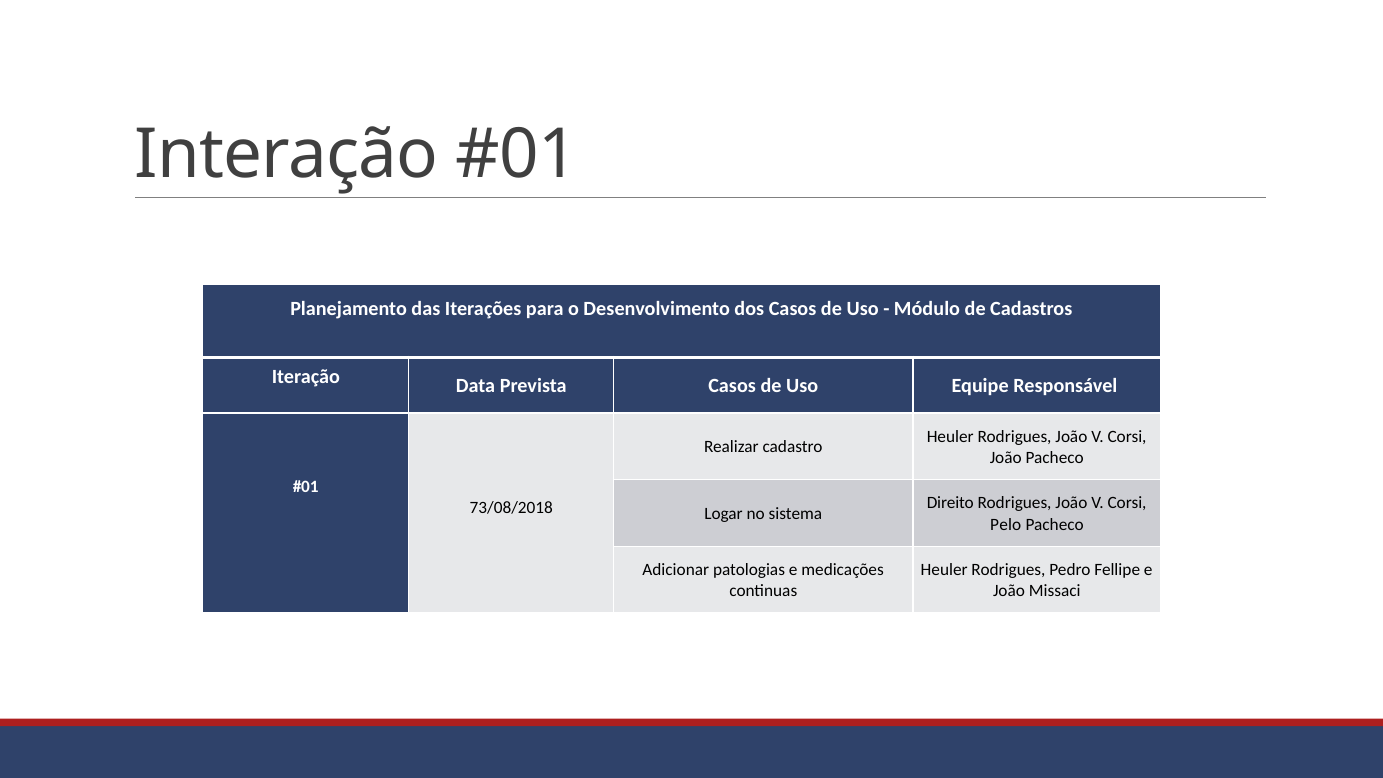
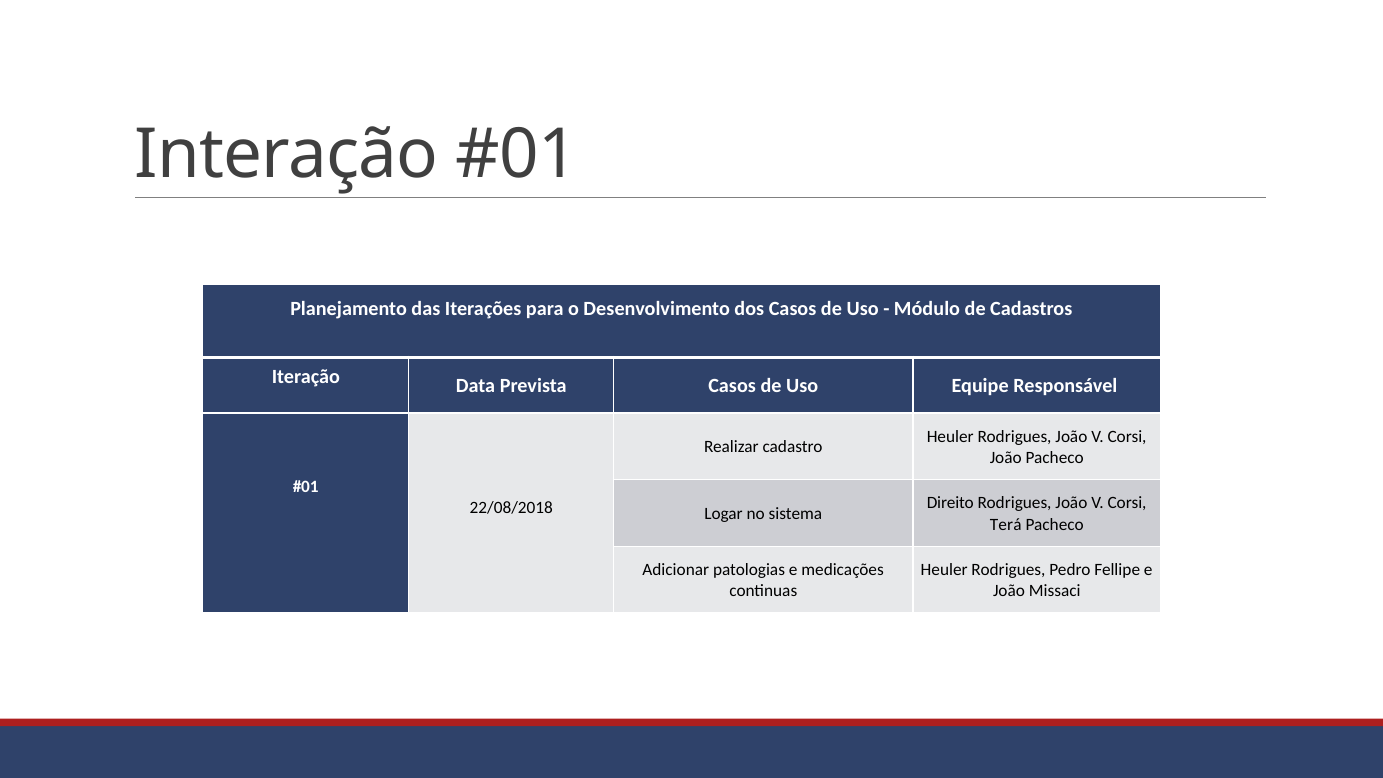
73/08/2018: 73/08/2018 -> 22/08/2018
Pelo: Pelo -> Terá
